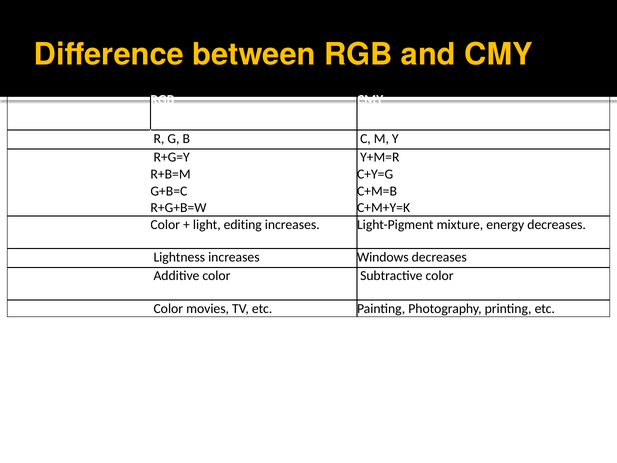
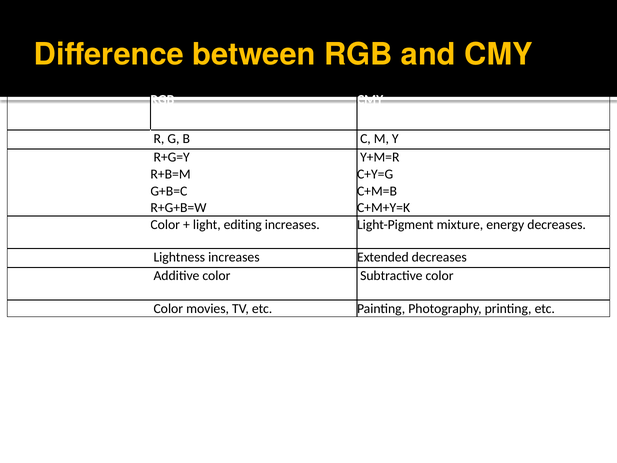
Windows: Windows -> Extended
